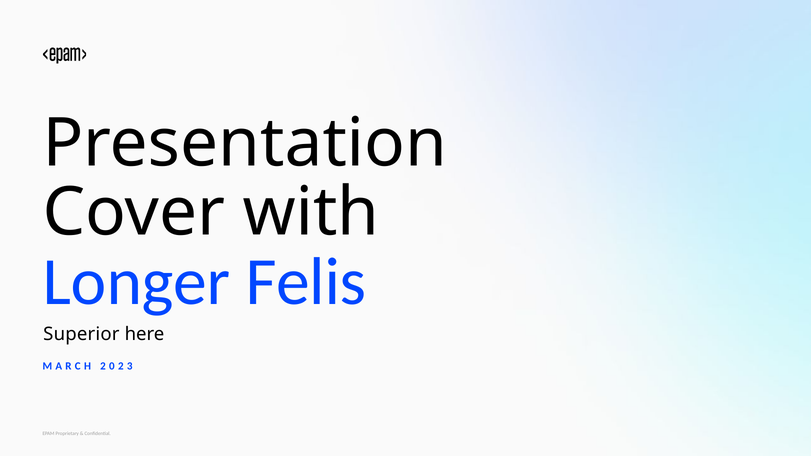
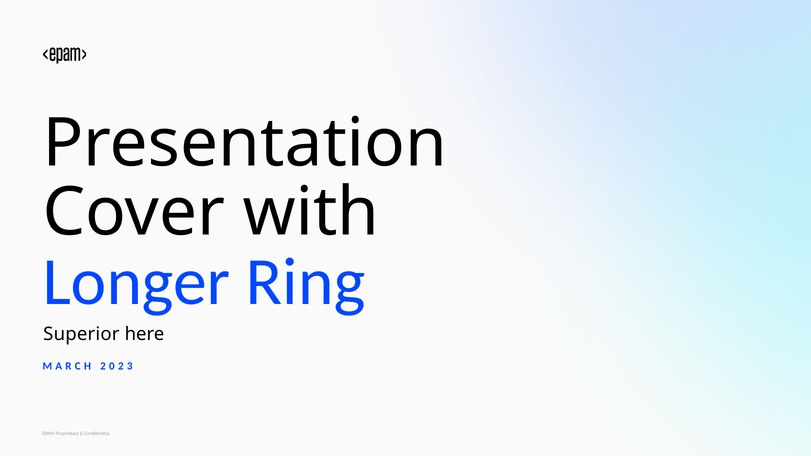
Felis: Felis -> Ring
